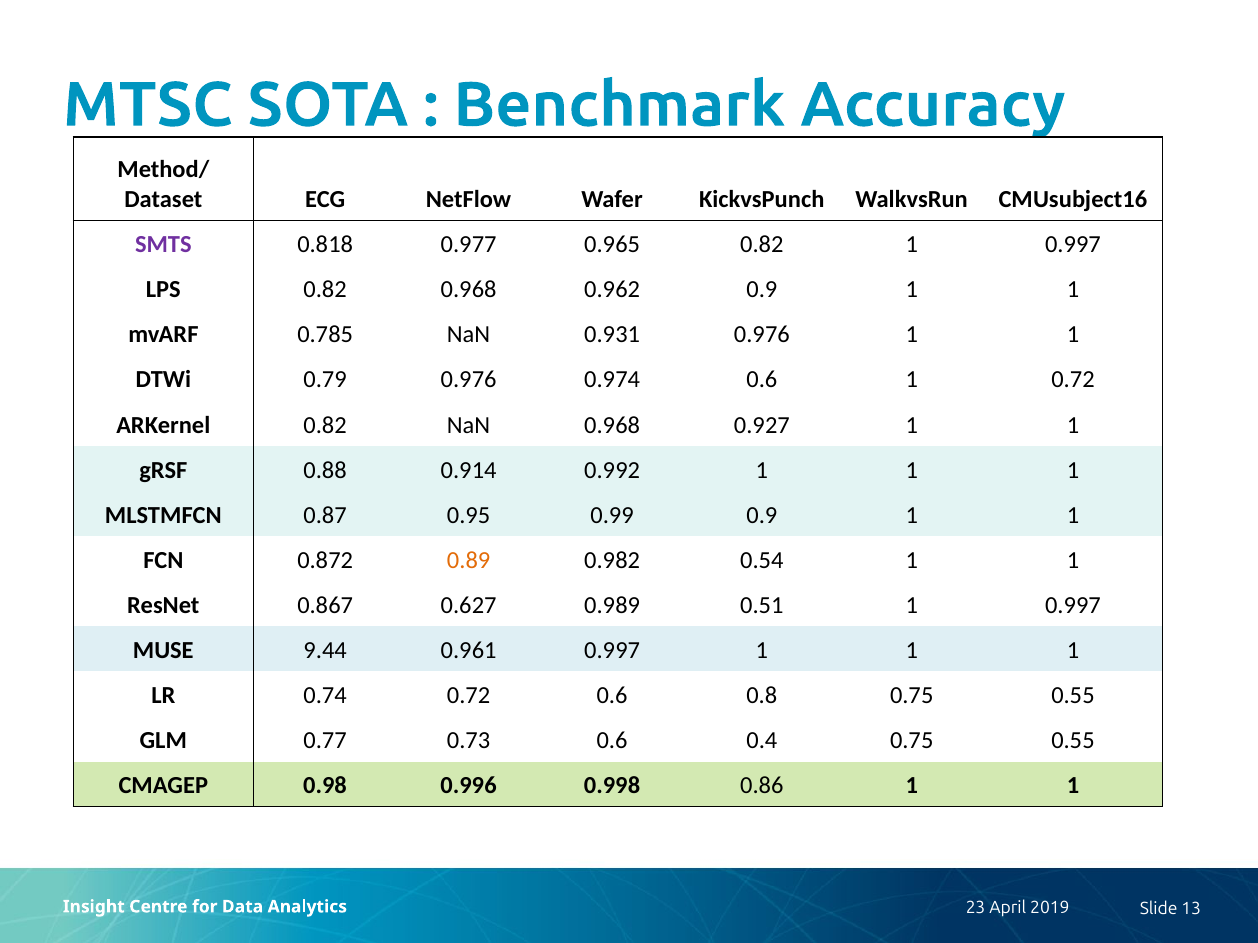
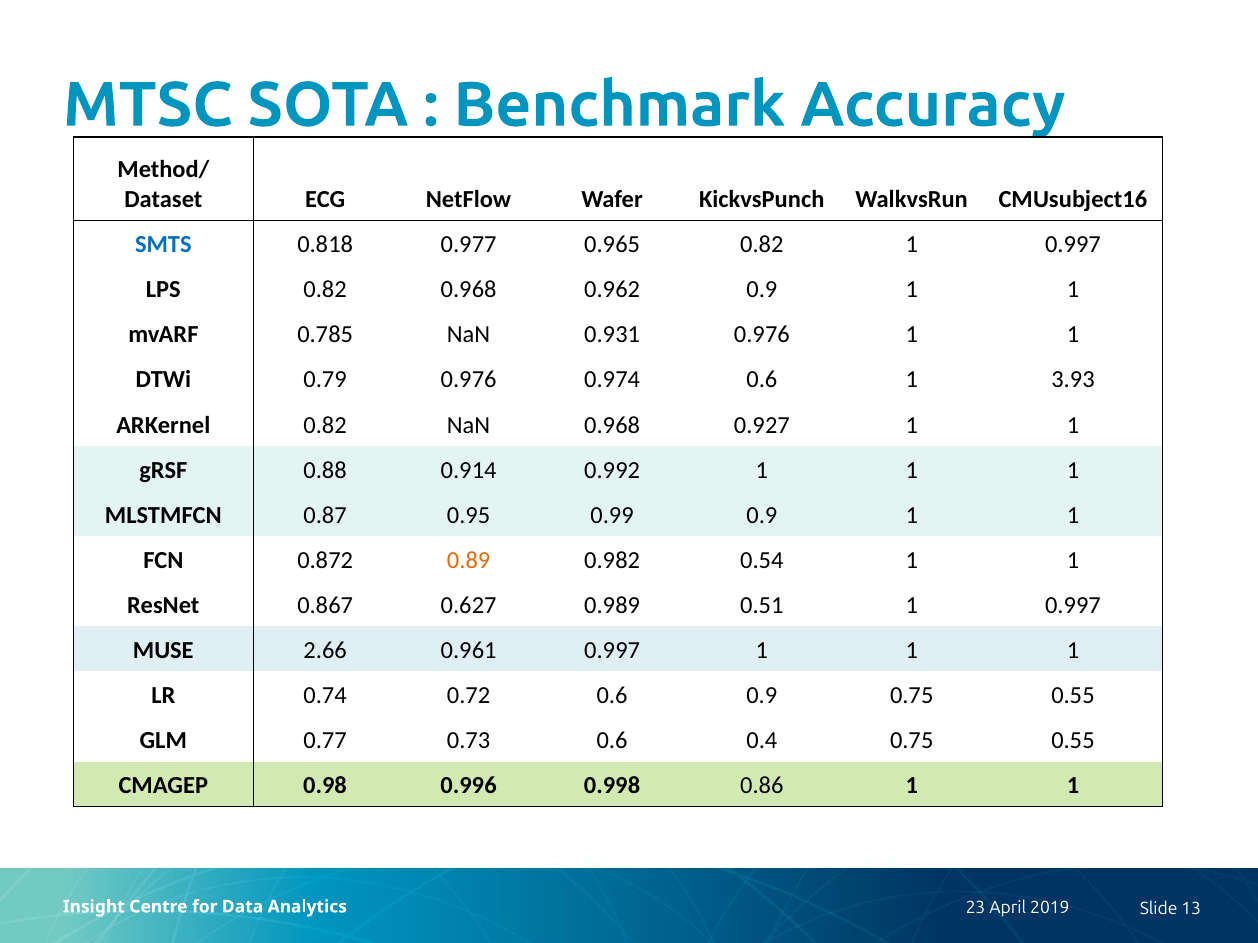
SMTS colour: purple -> blue
1 0.72: 0.72 -> 3.93
9.44: 9.44 -> 2.66
0.6 0.8: 0.8 -> 0.9
